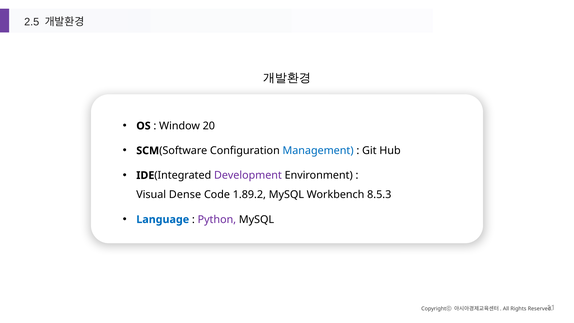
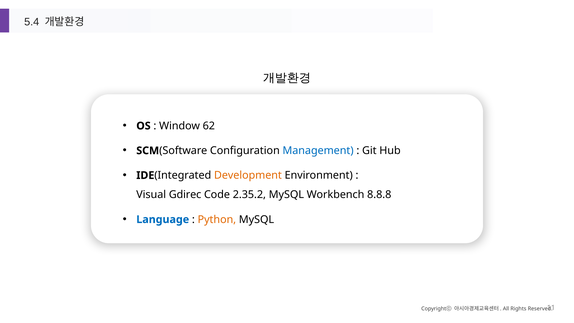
2.5: 2.5 -> 5.4
20: 20 -> 62
Development colour: purple -> orange
Dense: Dense -> Gdirec
1.89.2: 1.89.2 -> 2.35.2
8.5.3: 8.5.3 -> 8.8.8
Python colour: purple -> orange
